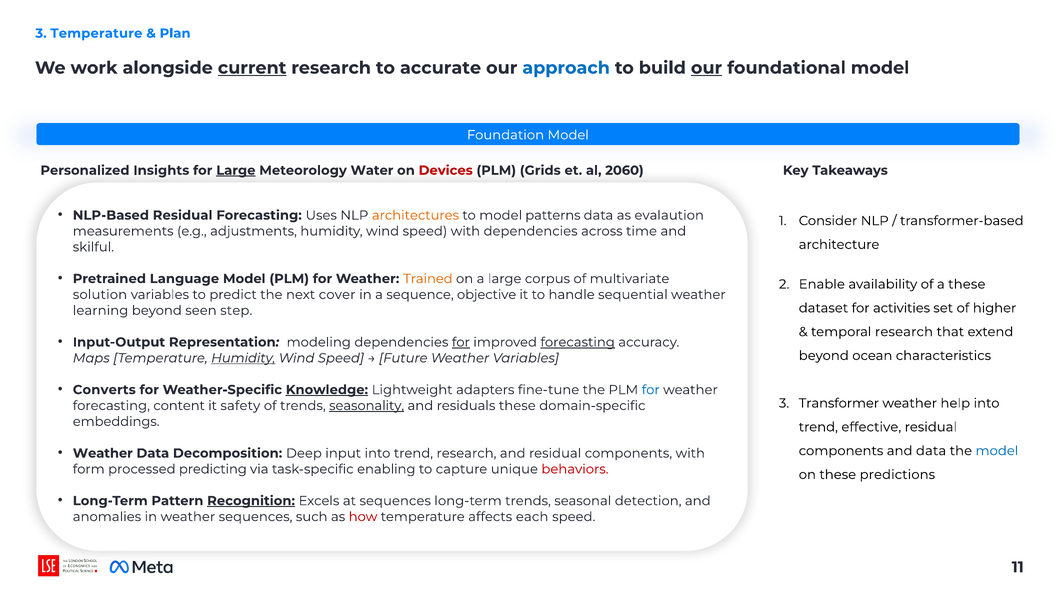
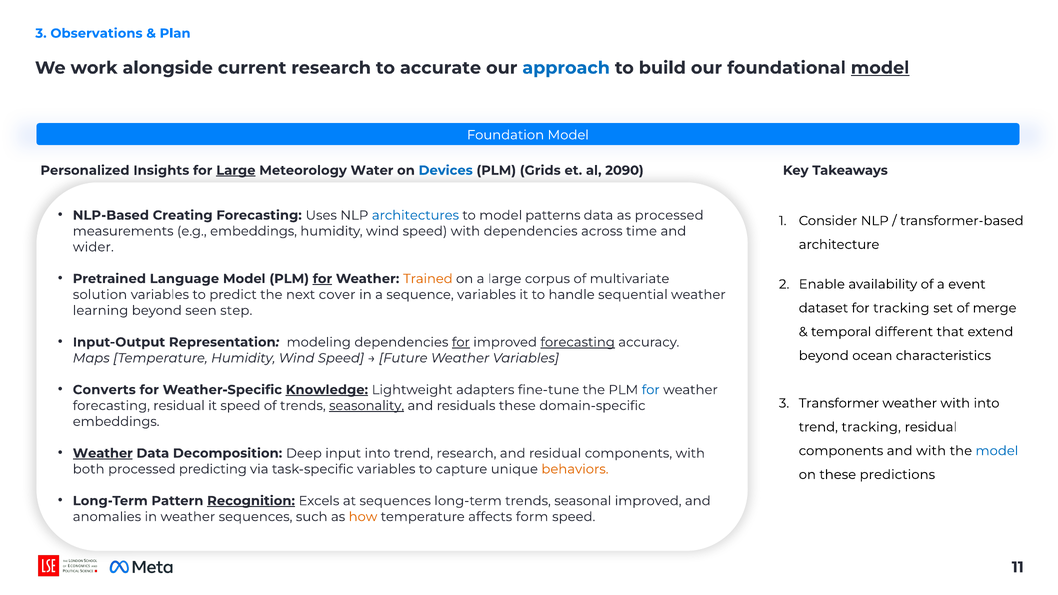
3 Temperature: Temperature -> Observations
current underline: present -> none
our at (707, 68) underline: present -> none
model at (880, 68) underline: none -> present
Devices colour: red -> blue
2060: 2060 -> 2090
NLP-Based Residual: Residual -> Creating
architectures colour: orange -> blue
as evalaution: evalaution -> processed
e.g adjustments: adjustments -> embeddings
skilful: skilful -> wider
for at (322, 279) underline: none -> present
a these: these -> event
sequence objective: objective -> variables
for activities: activities -> tracking
higher: higher -> merge
temporal research: research -> different
Humidity at (243, 358) underline: present -> none
weather help: help -> with
forecasting content: content -> residual
it safety: safety -> speed
trend effective: effective -> tracking
Weather at (103, 453) underline: none -> present
and data: data -> with
form: form -> both
task-specific enabling: enabling -> variables
behaviors colour: red -> orange
seasonal detection: detection -> improved
how colour: red -> orange
each: each -> form
